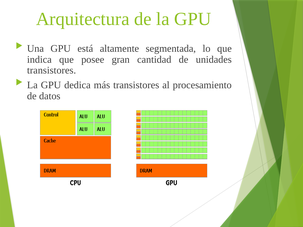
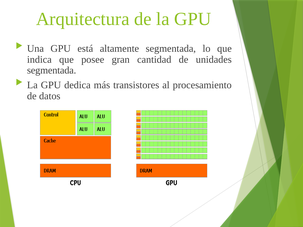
transistores at (52, 70): transistores -> segmentada
